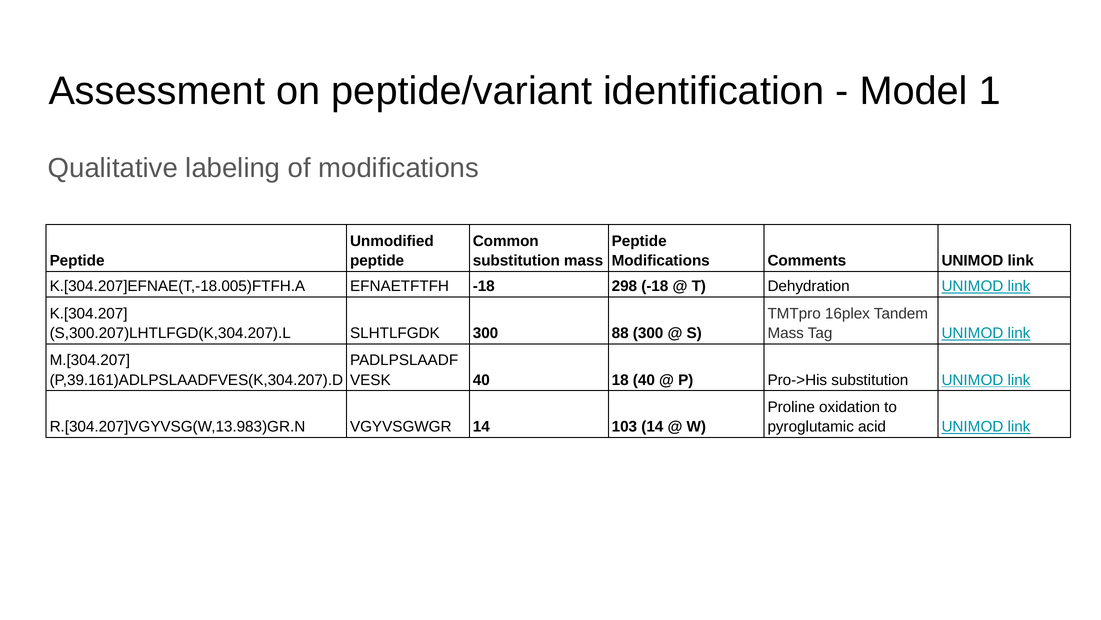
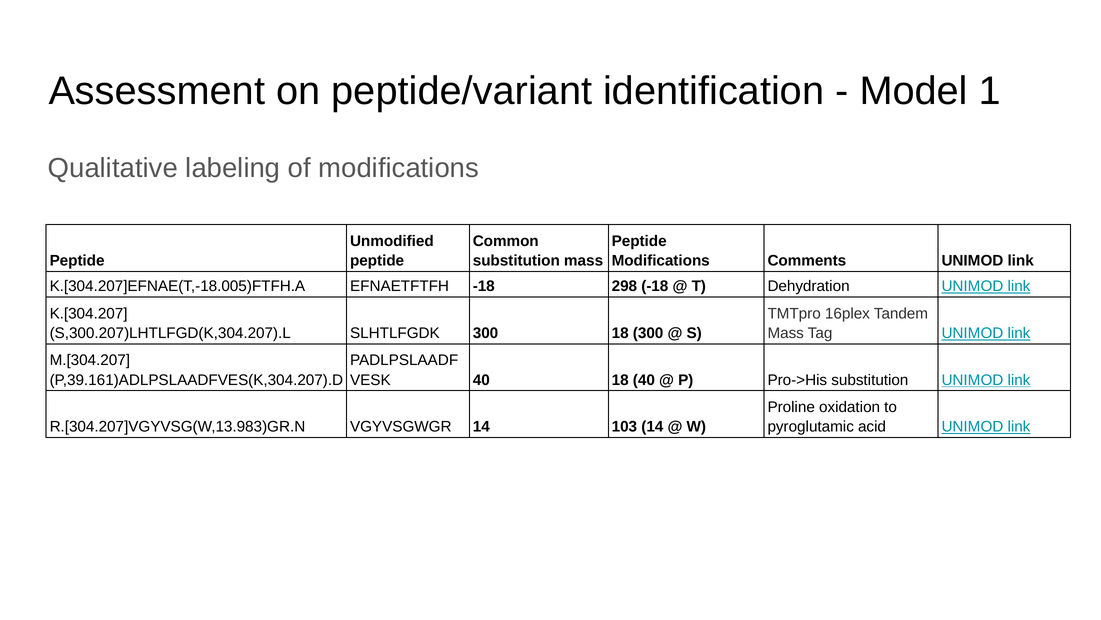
300 88: 88 -> 18
